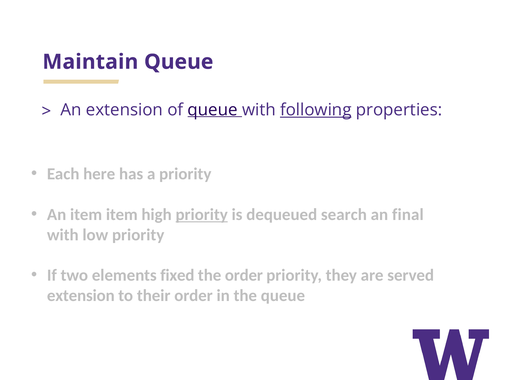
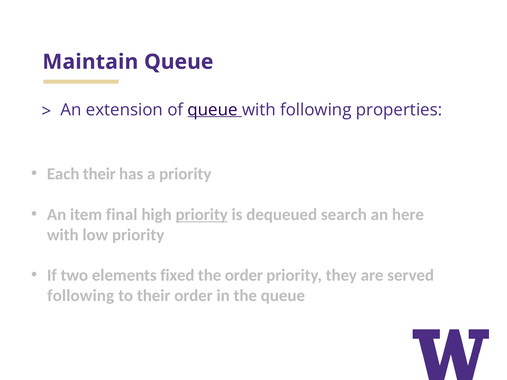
following at (316, 110) underline: present -> none
Each here: here -> their
item item: item -> final
final: final -> here
extension at (81, 296): extension -> following
